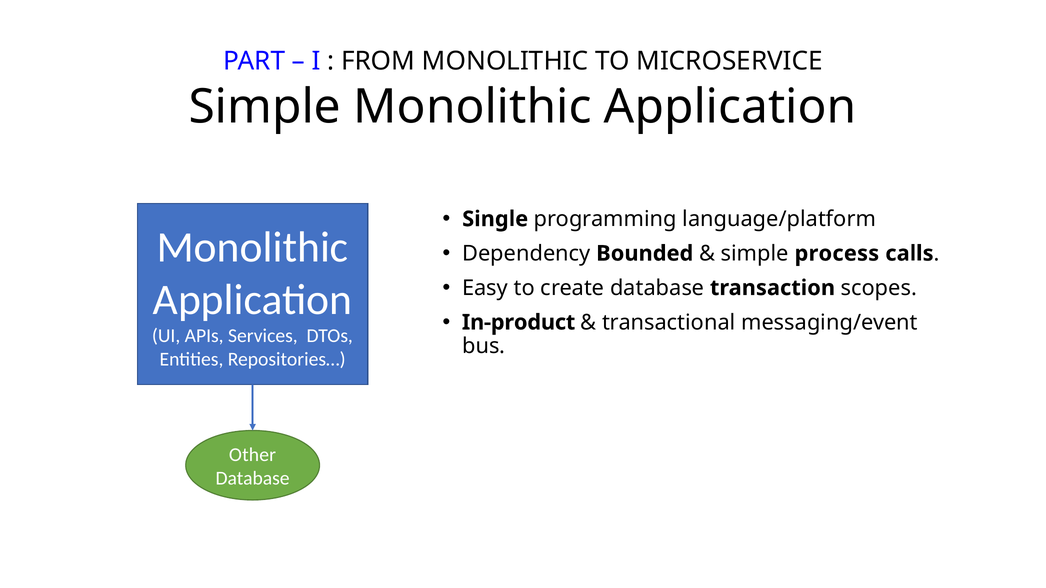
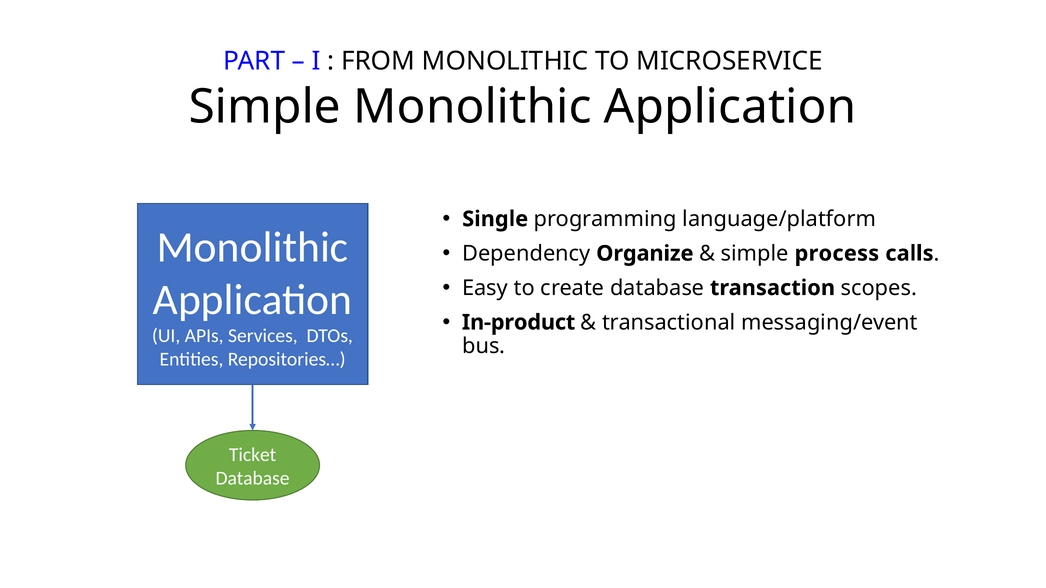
Bounded: Bounded -> Organize
Other: Other -> Ticket
